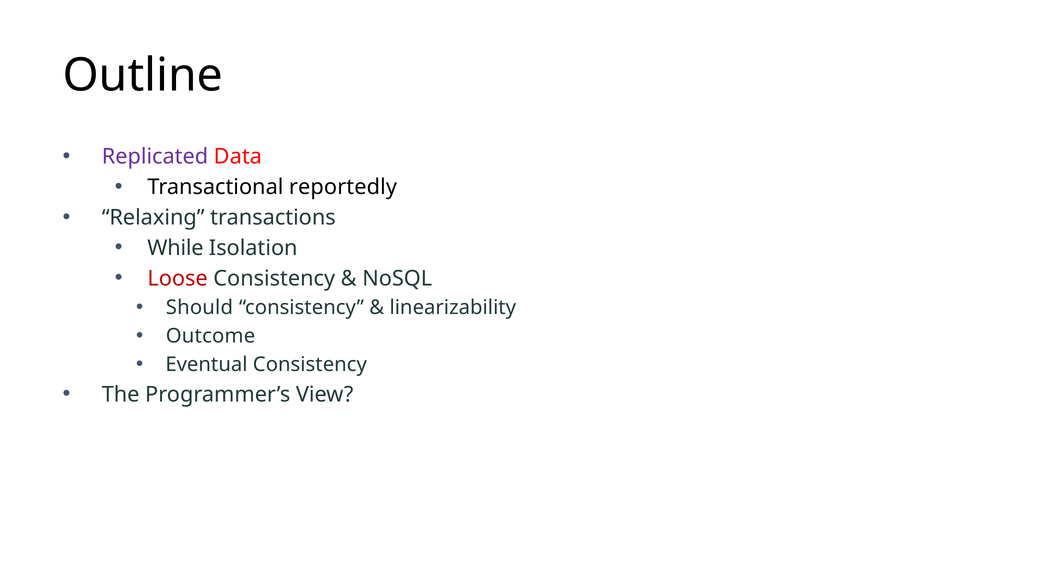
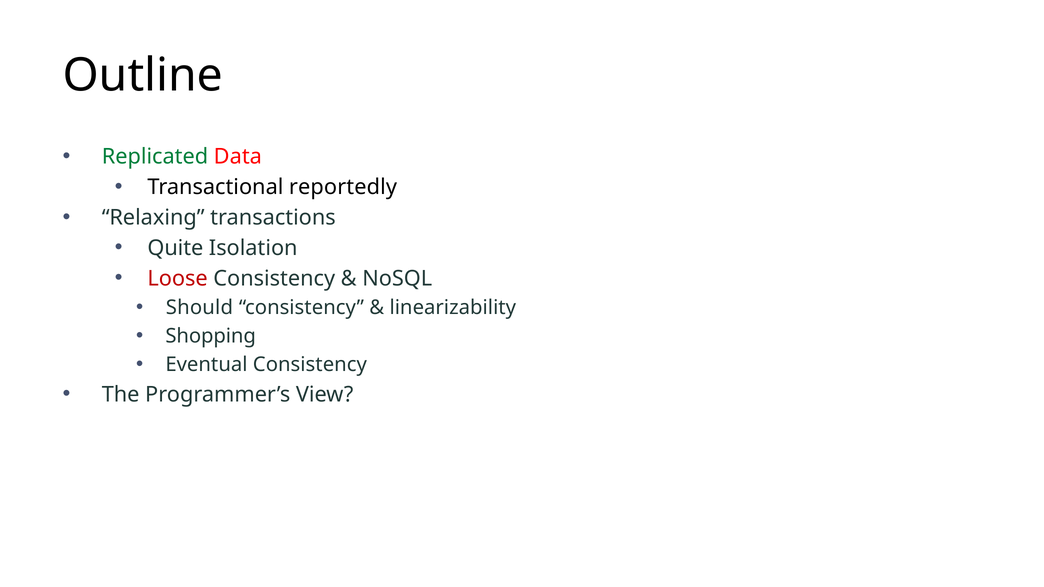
Replicated colour: purple -> green
While: While -> Quite
Outcome: Outcome -> Shopping
